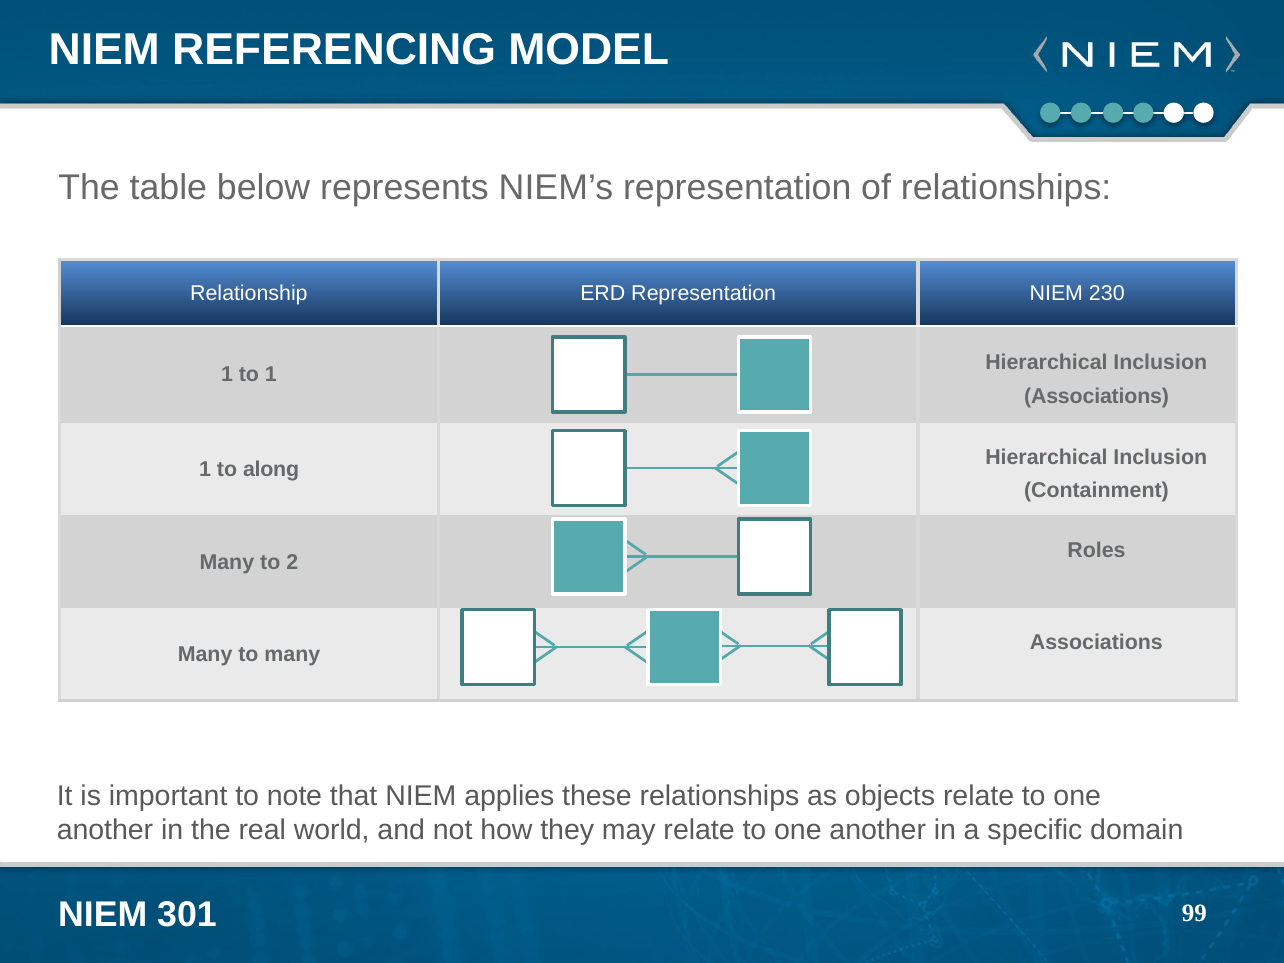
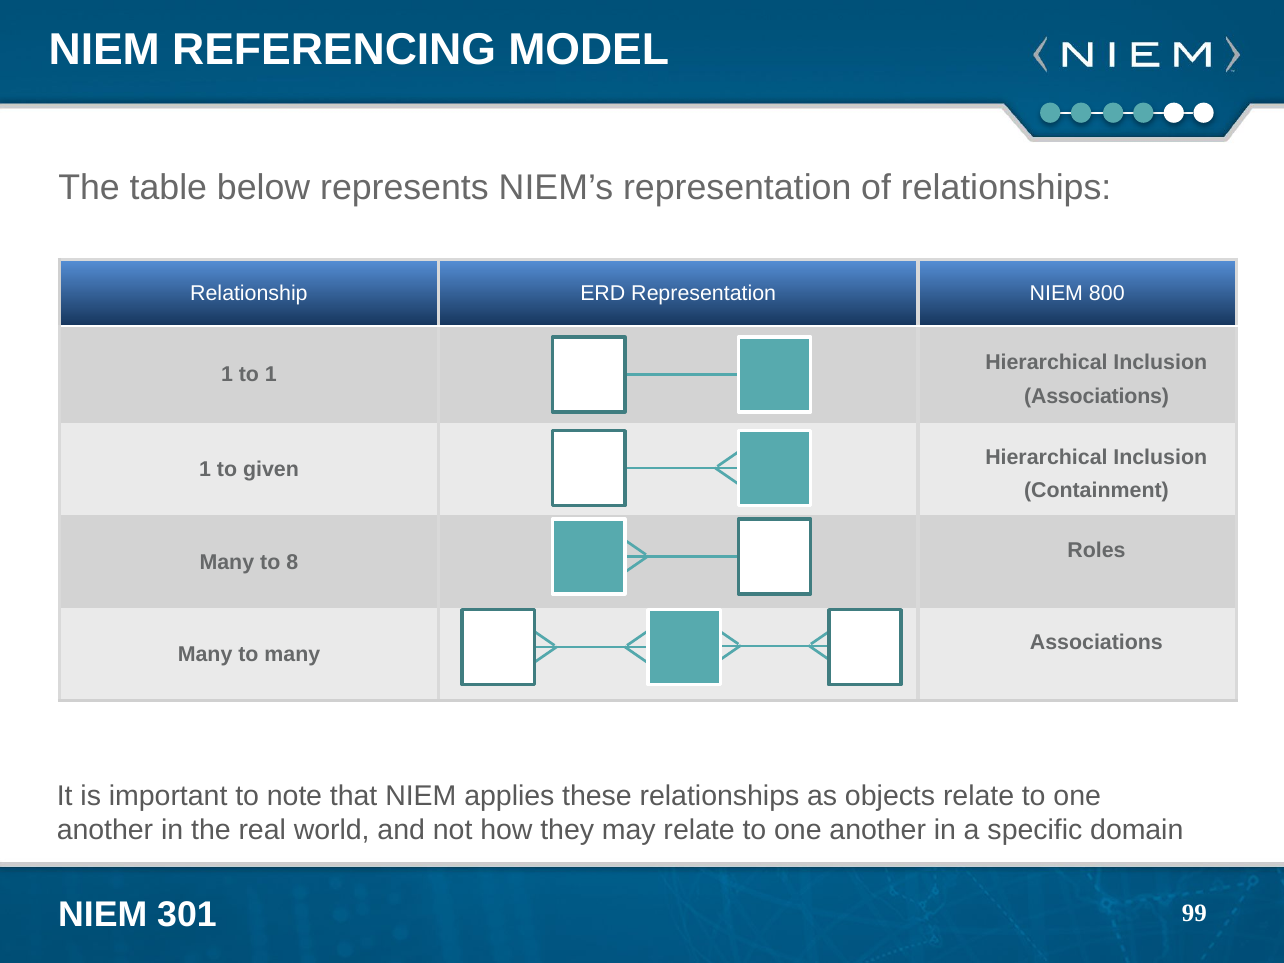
230: 230 -> 800
along: along -> given
2: 2 -> 8
